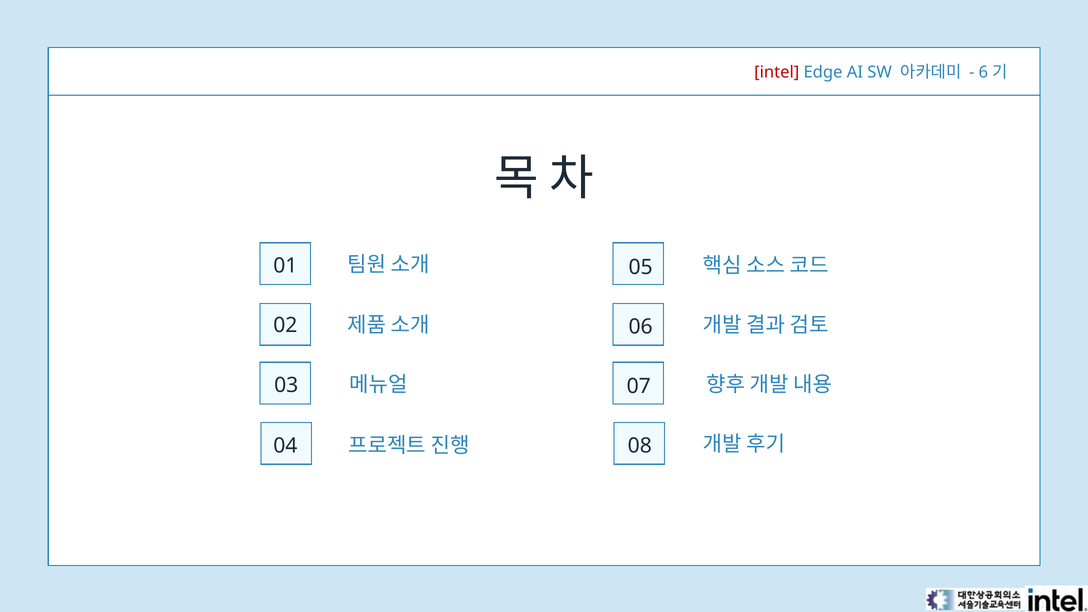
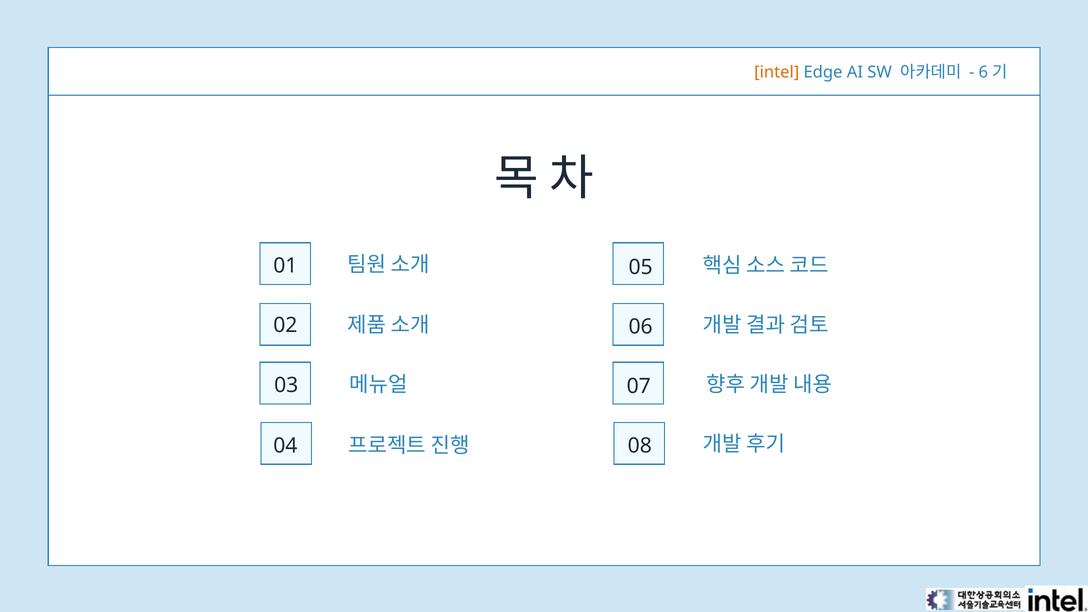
intel colour: red -> orange
